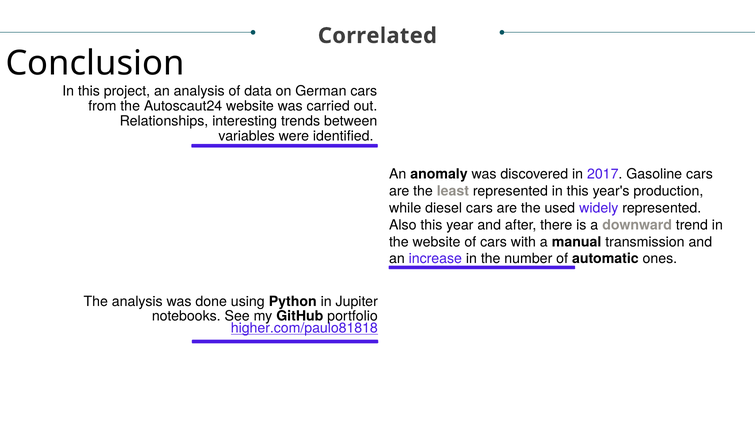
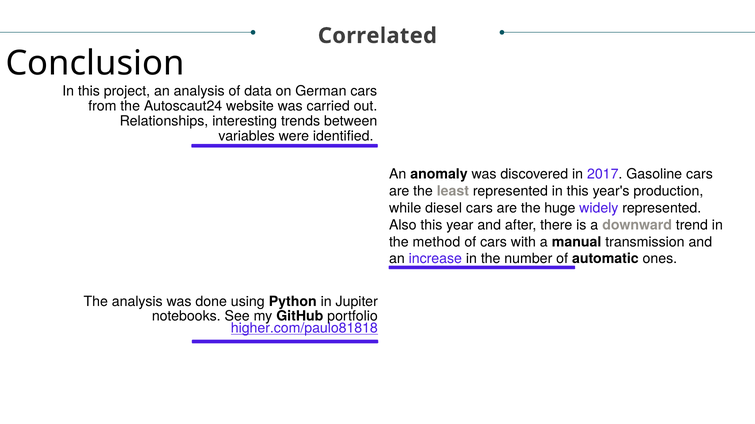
used: used -> huge
the website: website -> method
